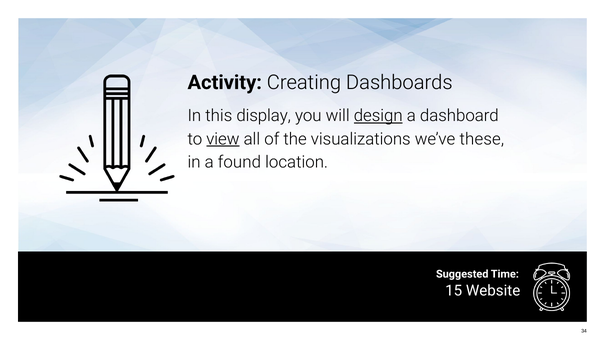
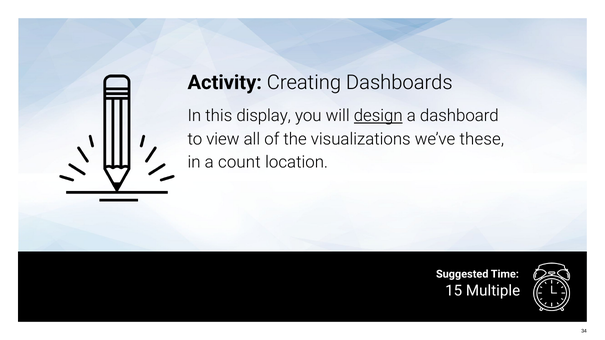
view underline: present -> none
found: found -> count
Website: Website -> Multiple
